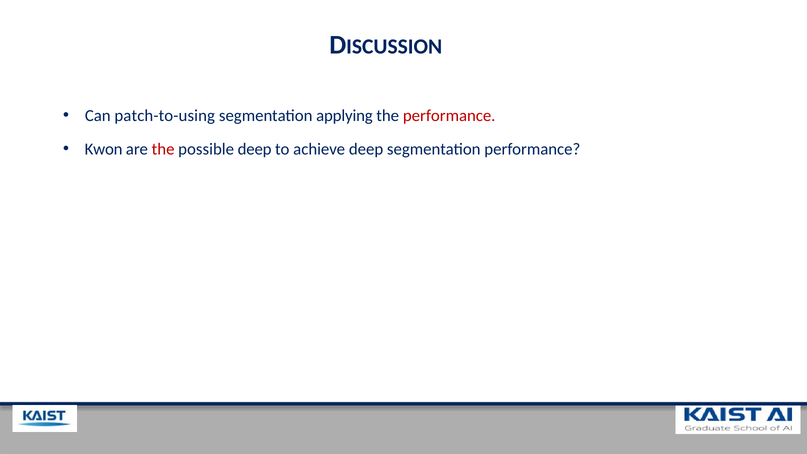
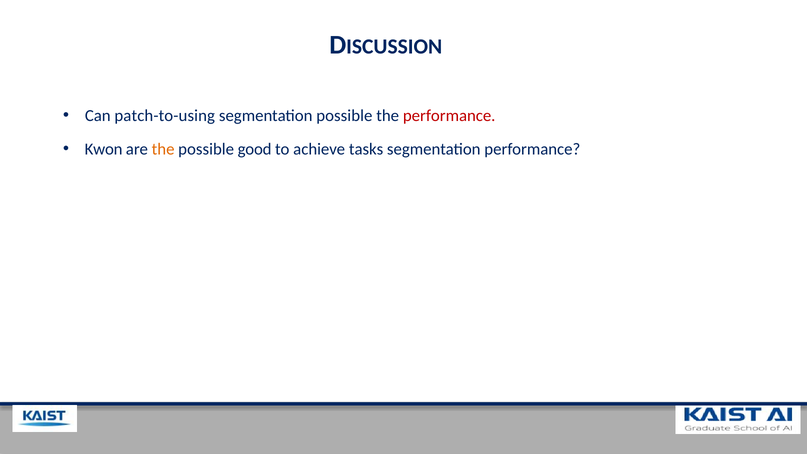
segmentation applying: applying -> possible
the at (163, 149) colour: red -> orange
possible deep: deep -> good
achieve deep: deep -> tasks
